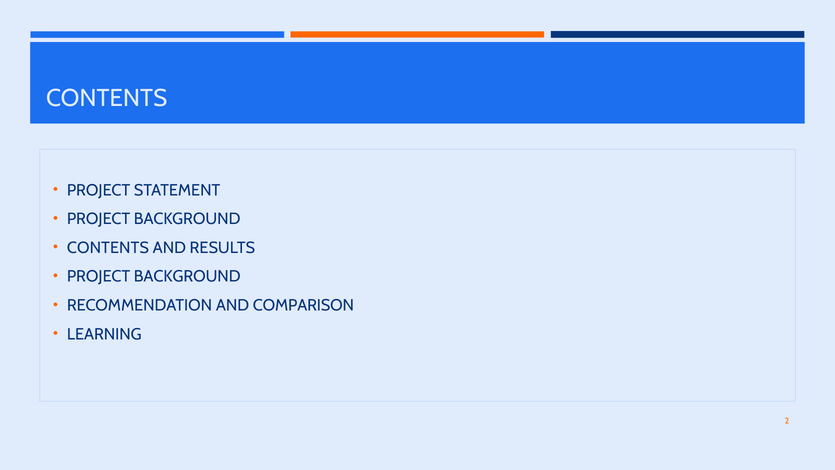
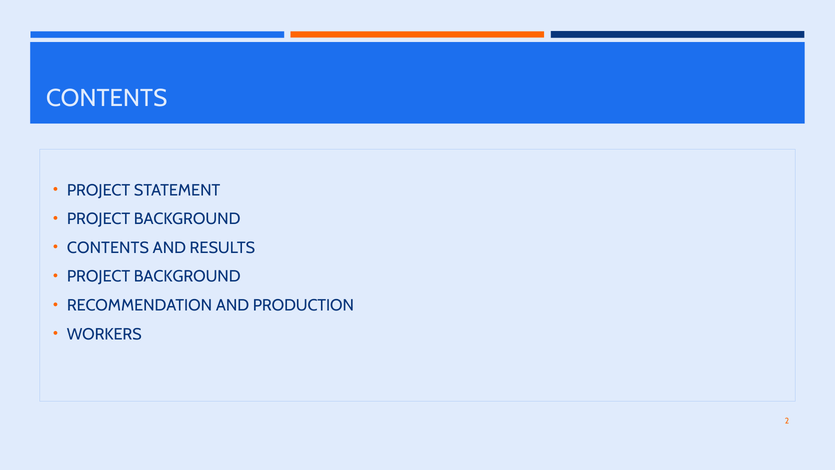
COMPARISON: COMPARISON -> PRODUCTION
LEARNING: LEARNING -> WORKERS
